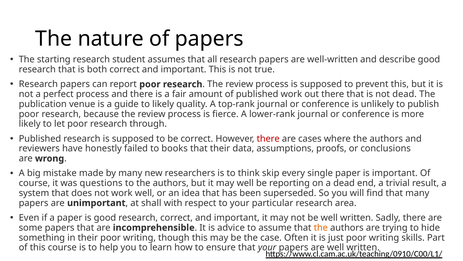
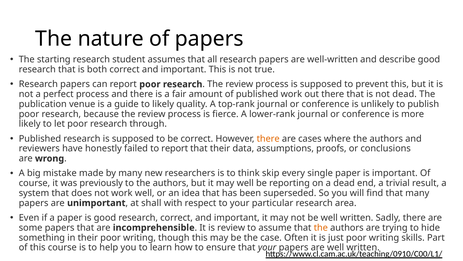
there at (268, 138) colour: red -> orange
to books: books -> report
questions: questions -> previously
is advice: advice -> review
